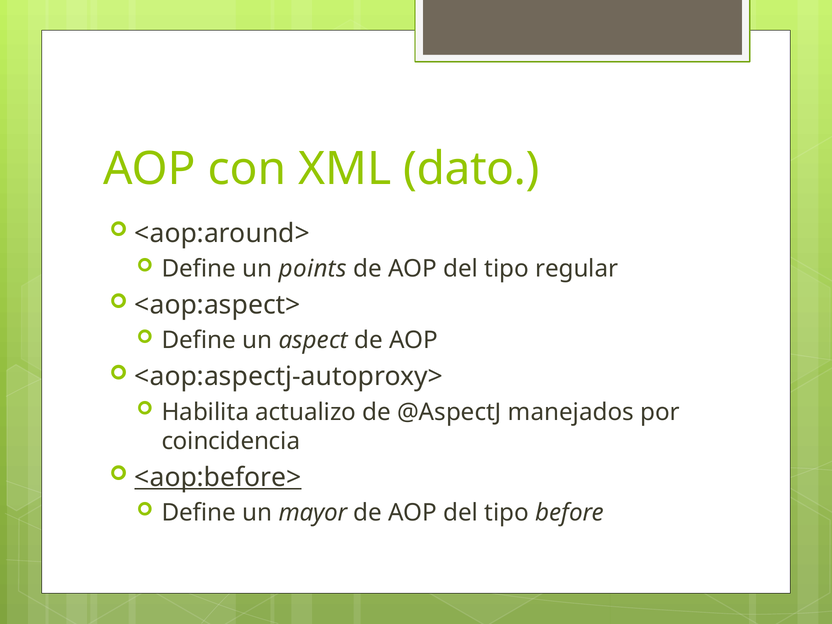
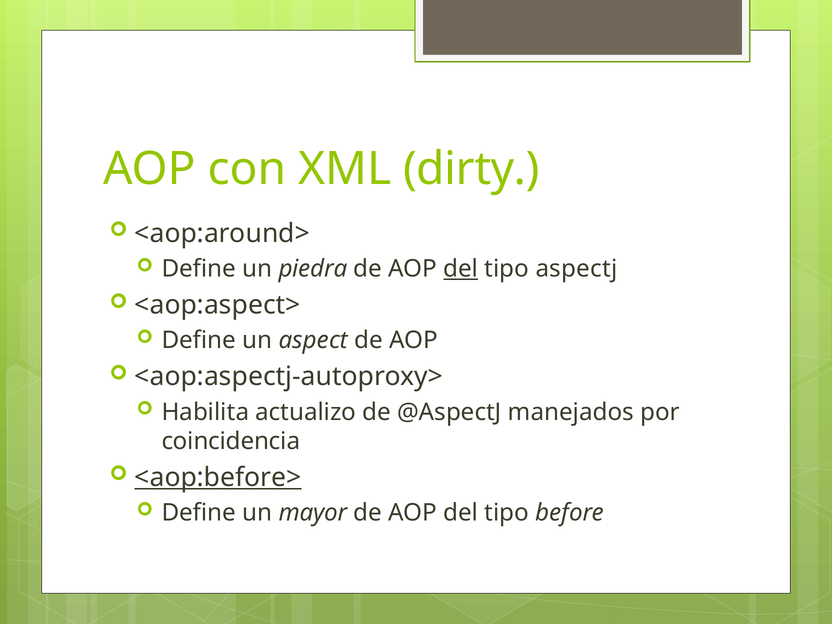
dato: dato -> dirty
points: points -> piedra
del at (461, 269) underline: none -> present
regular: regular -> aspectj
